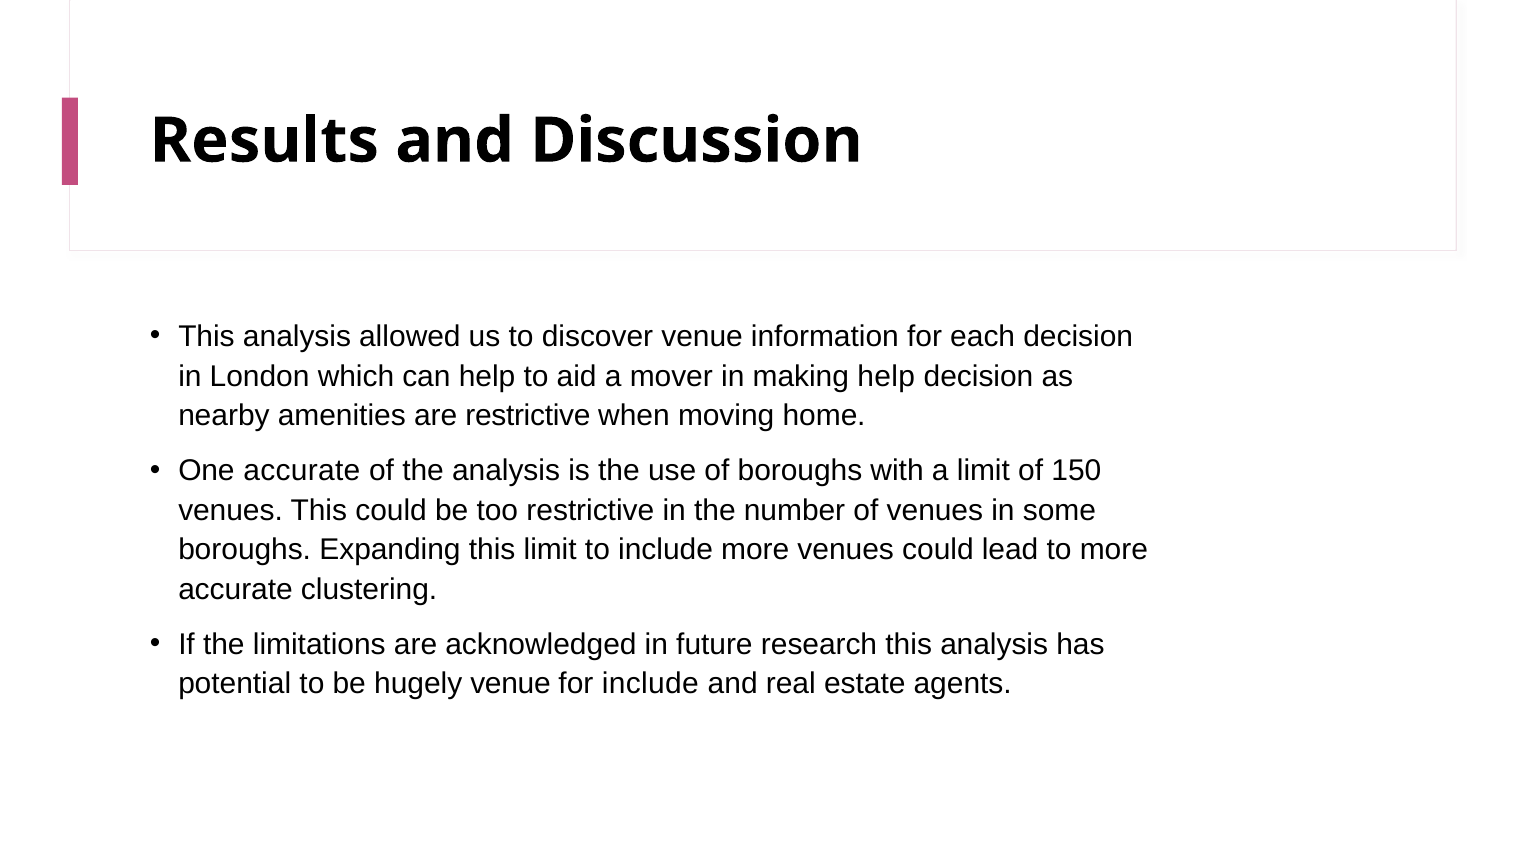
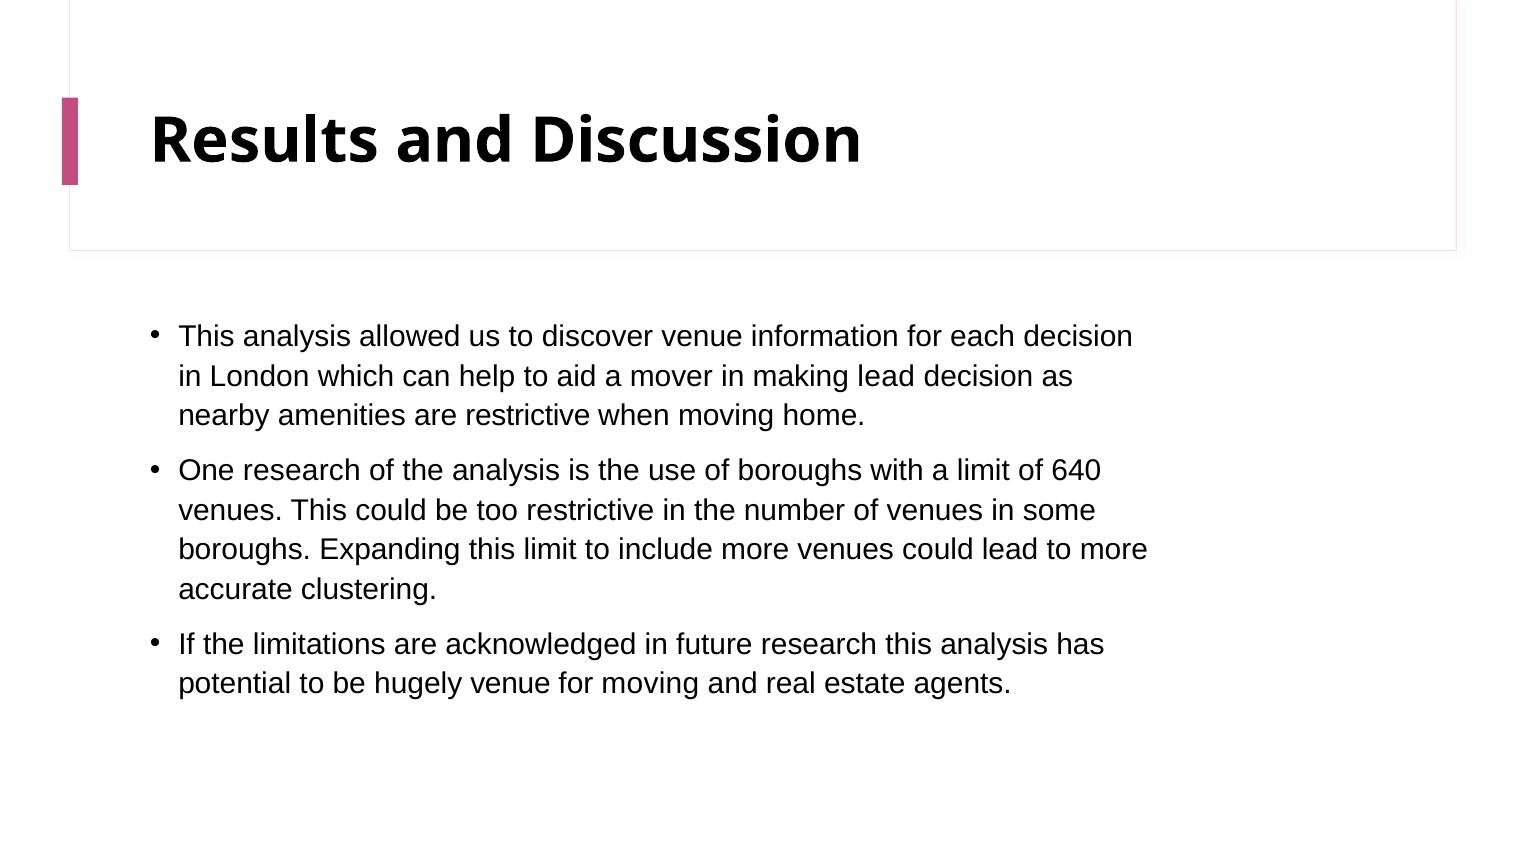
making help: help -> lead
One accurate: accurate -> research
150: 150 -> 640
for include: include -> moving
